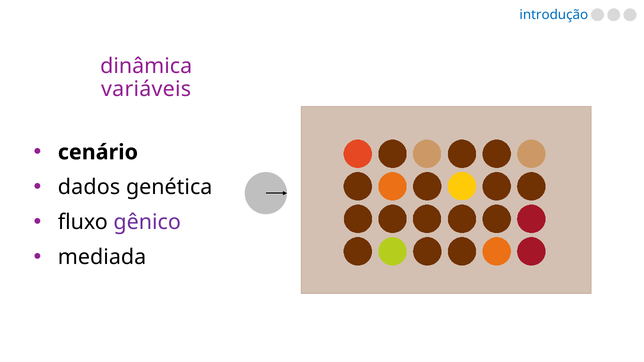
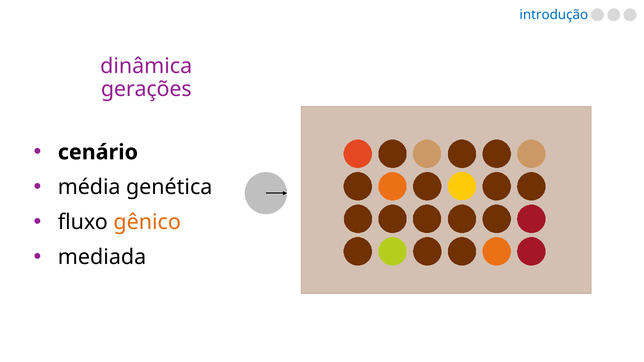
variáveis: variáveis -> gerações
dados: dados -> média
gênico colour: purple -> orange
